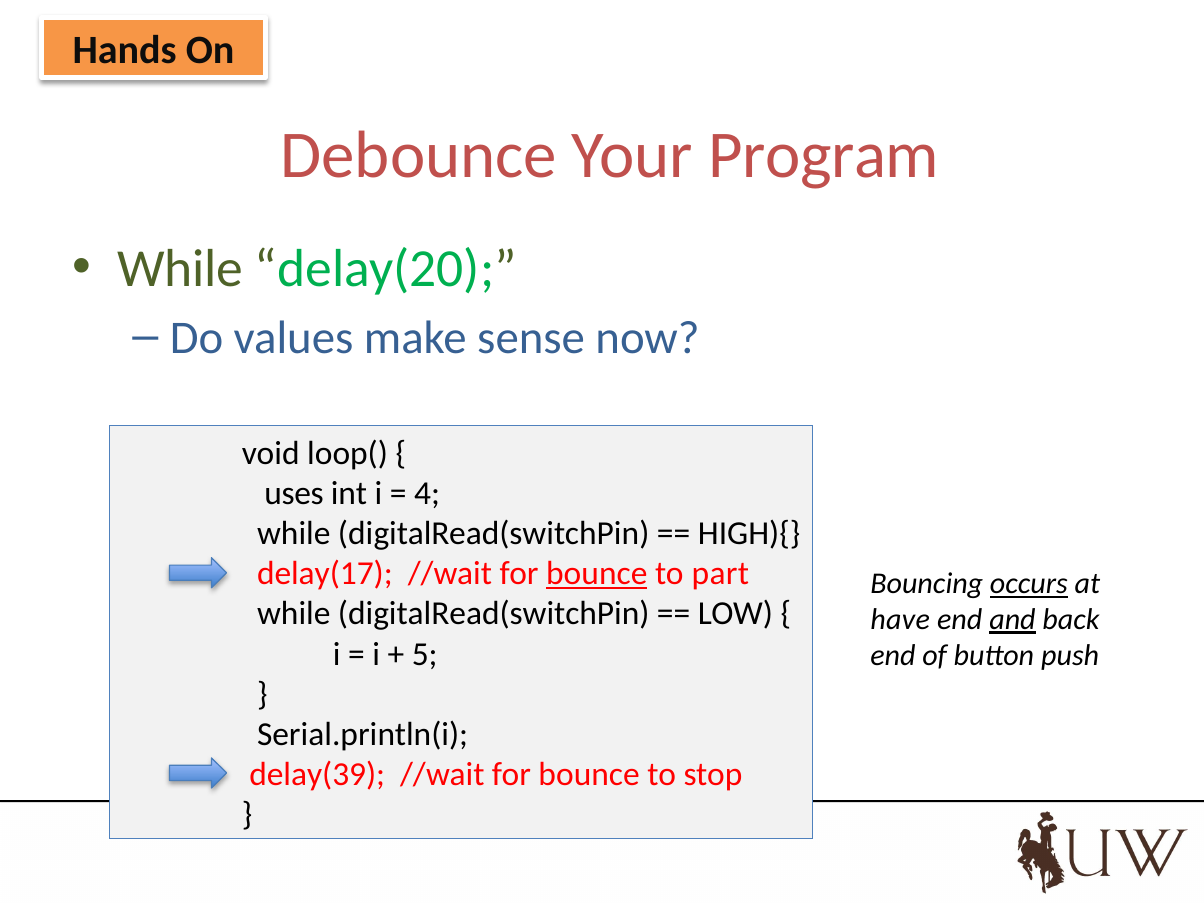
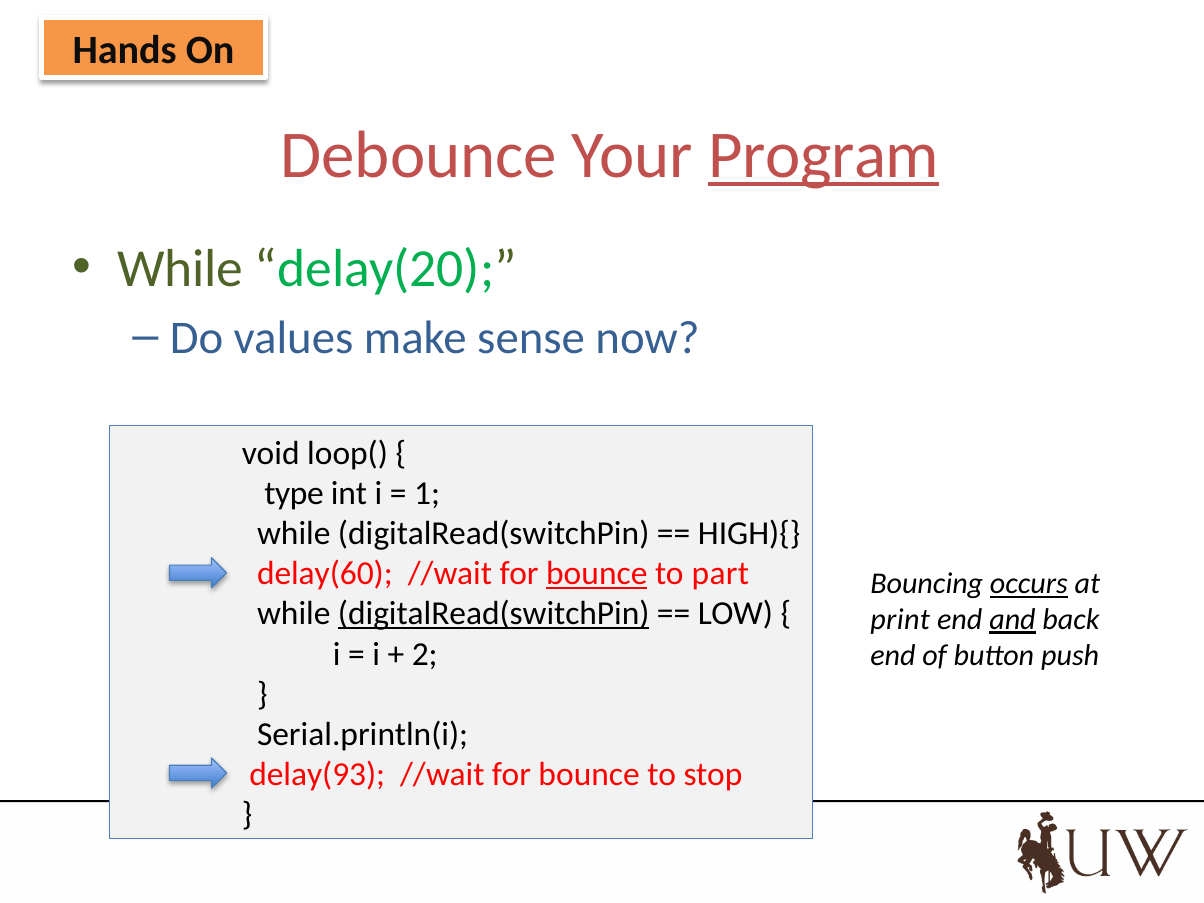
Program underline: none -> present
uses: uses -> type
4: 4 -> 1
delay(17: delay(17 -> delay(60
digitalRead(switchPin at (494, 614) underline: none -> present
have: have -> print
5: 5 -> 2
delay(39: delay(39 -> delay(93
